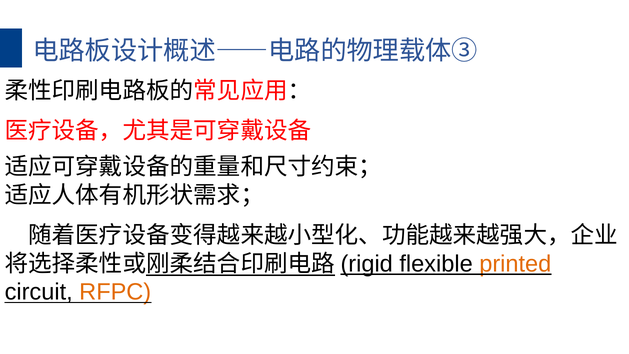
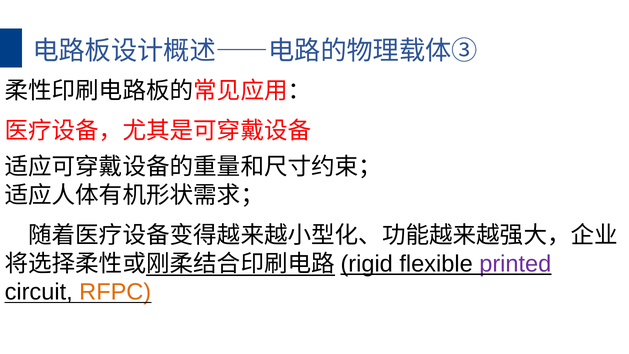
printed colour: orange -> purple
